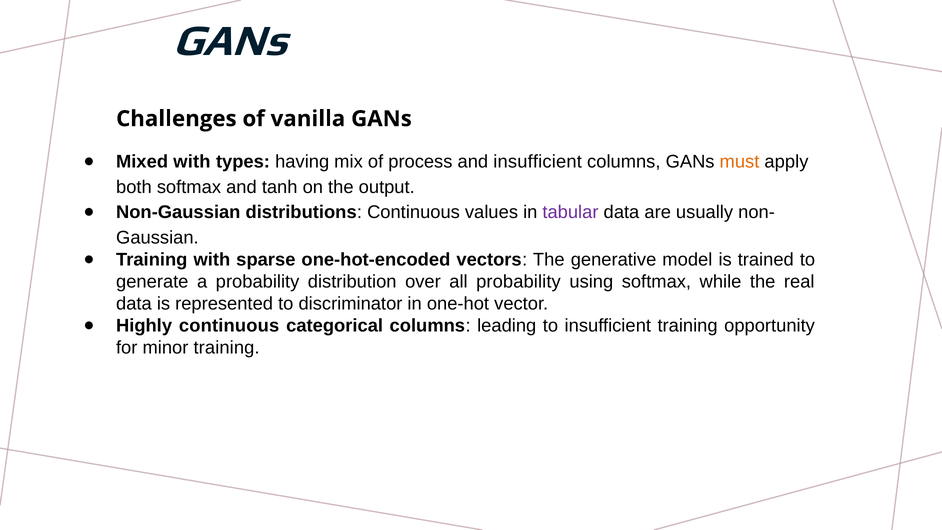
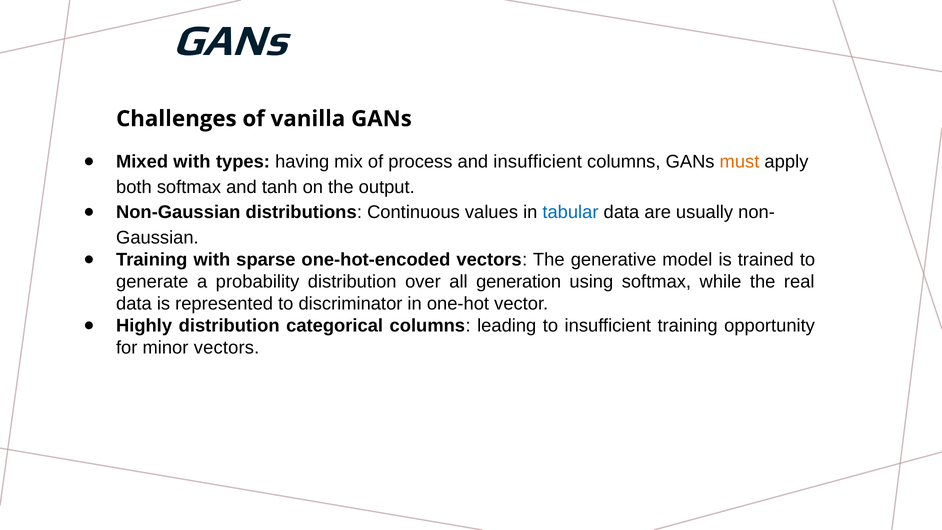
tabular colour: purple -> blue
all probability: probability -> generation
Highly continuous: continuous -> distribution
minor training: training -> vectors
